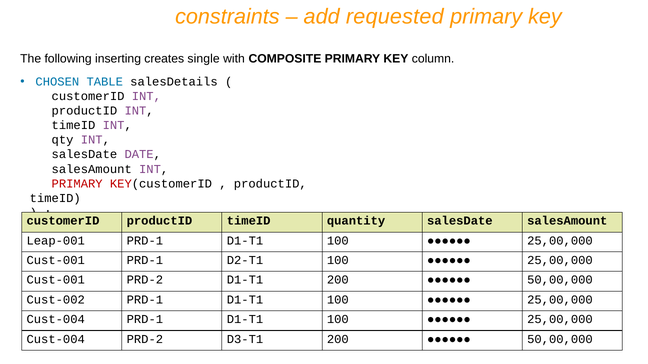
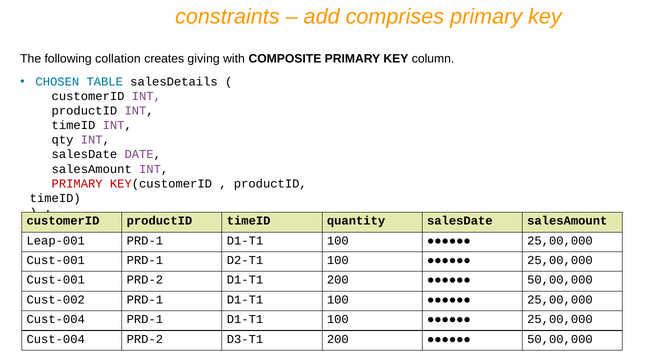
requested: requested -> comprises
inserting: inserting -> collation
single: single -> giving
